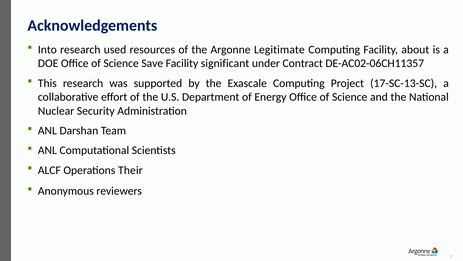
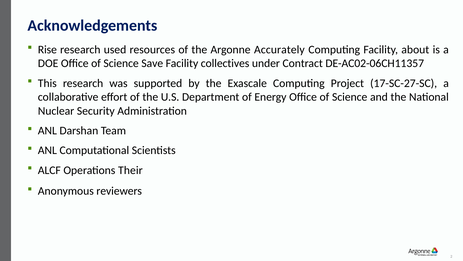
Into: Into -> Rise
Legitimate: Legitimate -> Accurately
significant: significant -> collectives
17-SC-13-SC: 17-SC-13-SC -> 17-SC-27-SC
